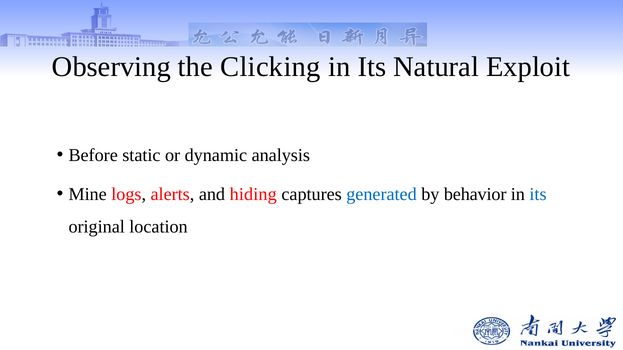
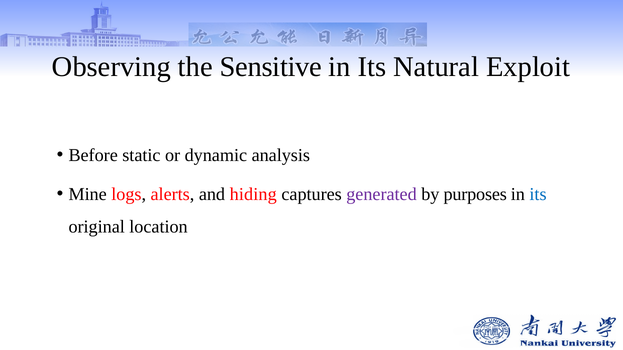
Clicking: Clicking -> Sensitive
generated colour: blue -> purple
behavior: behavior -> purposes
